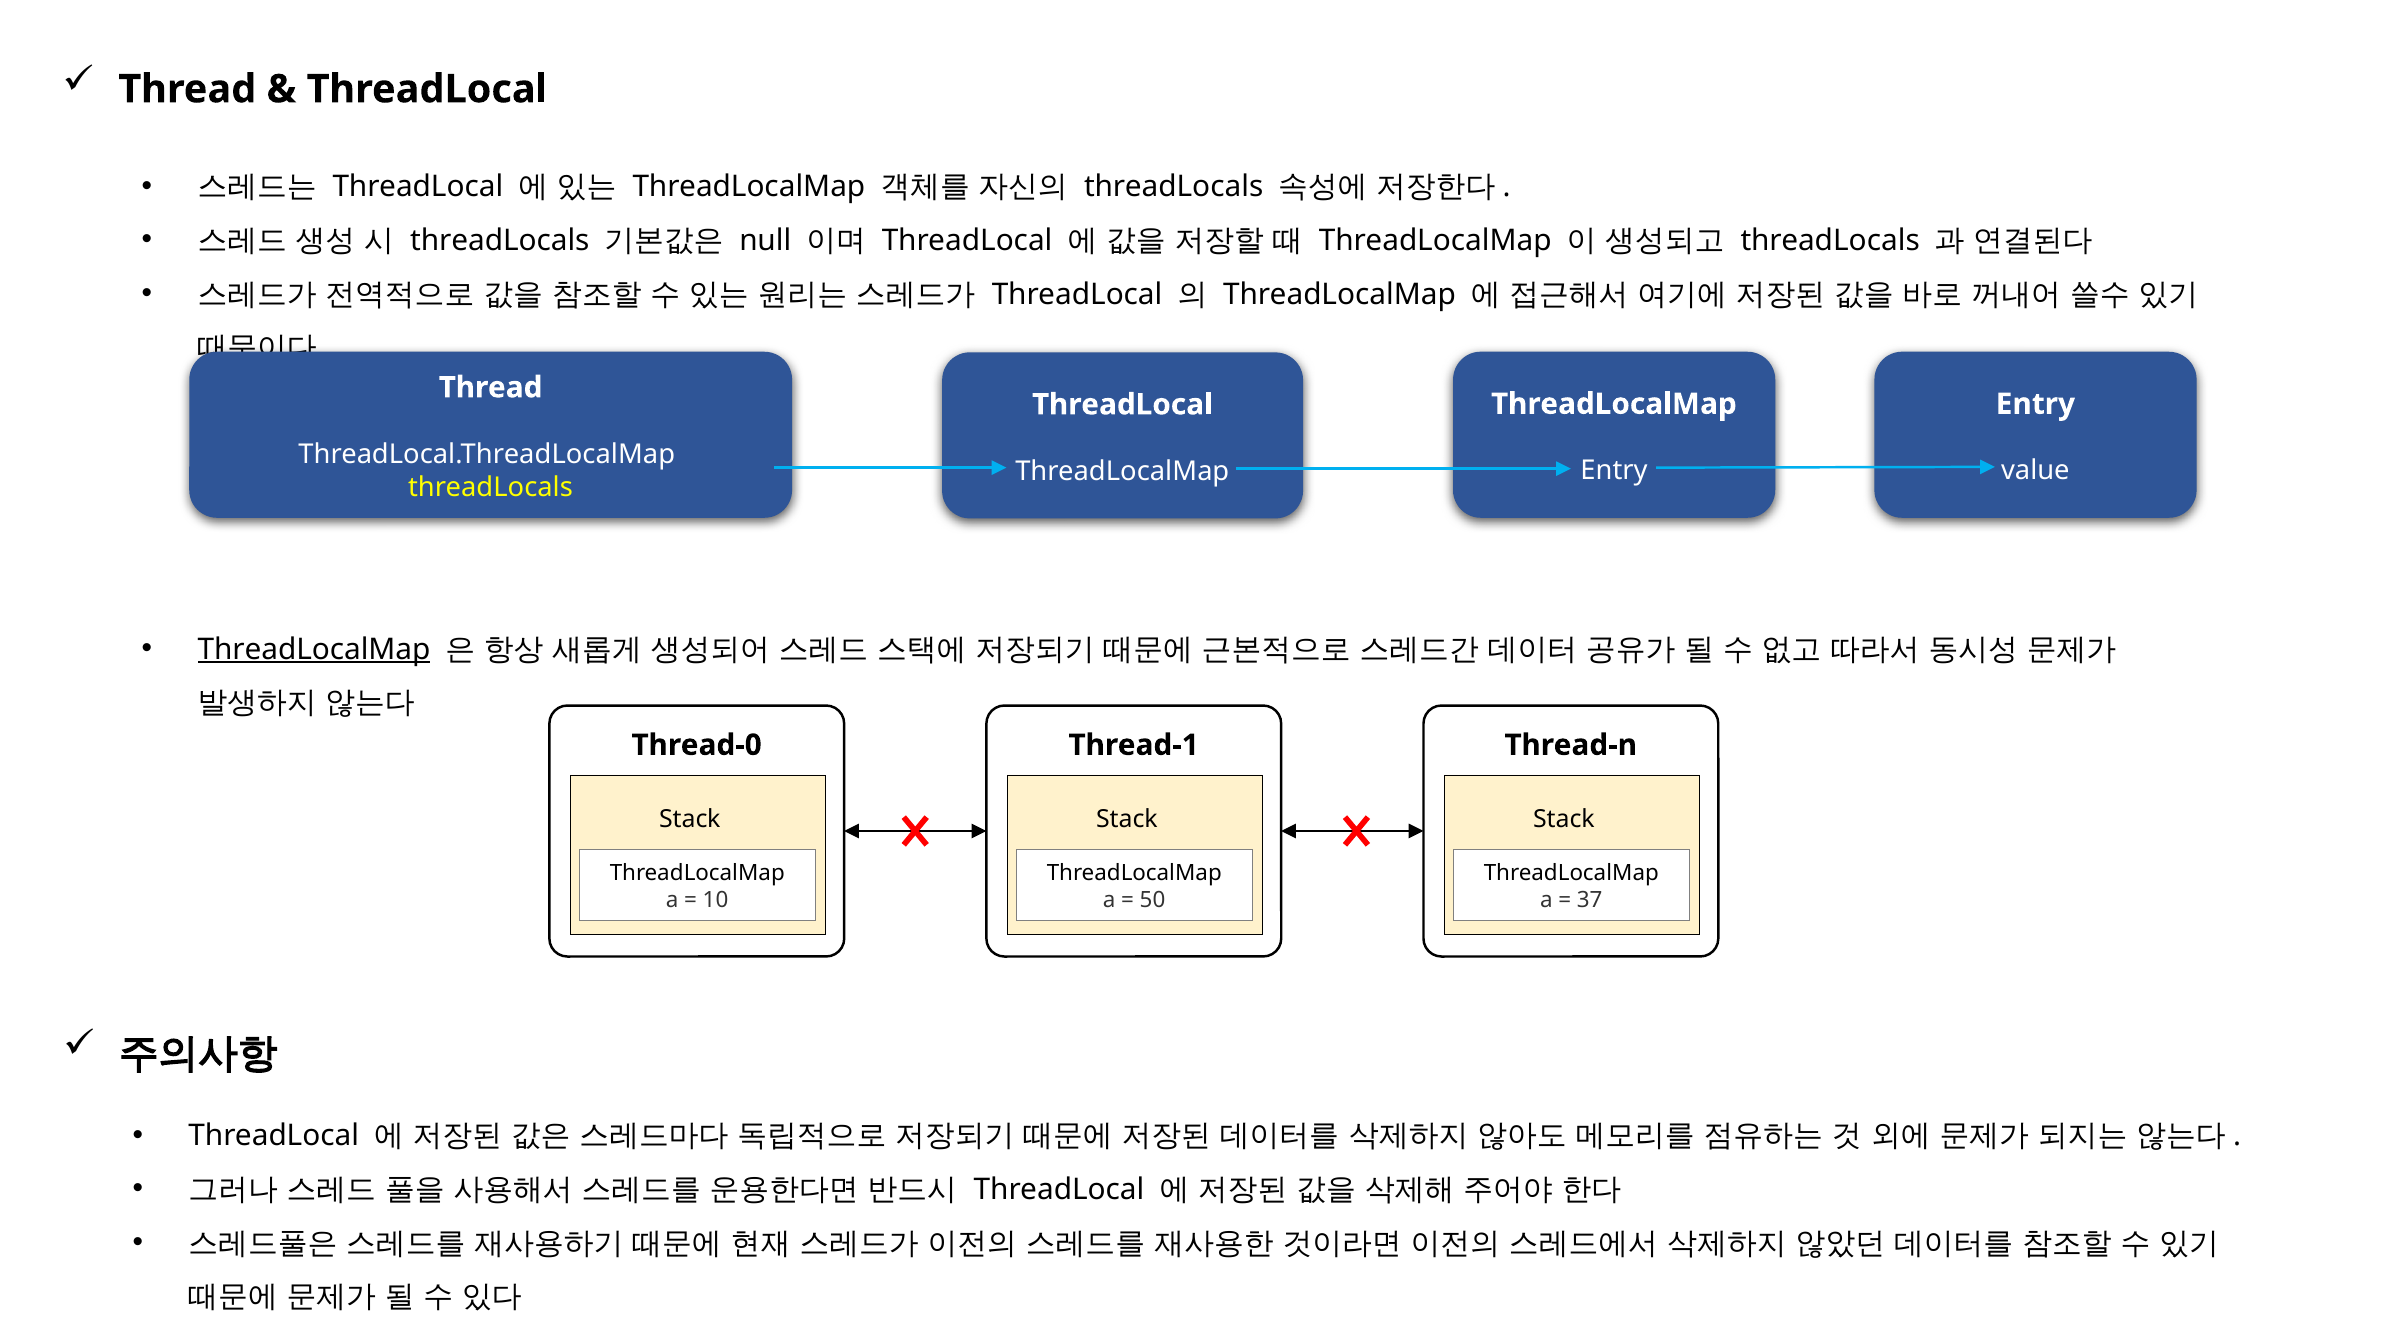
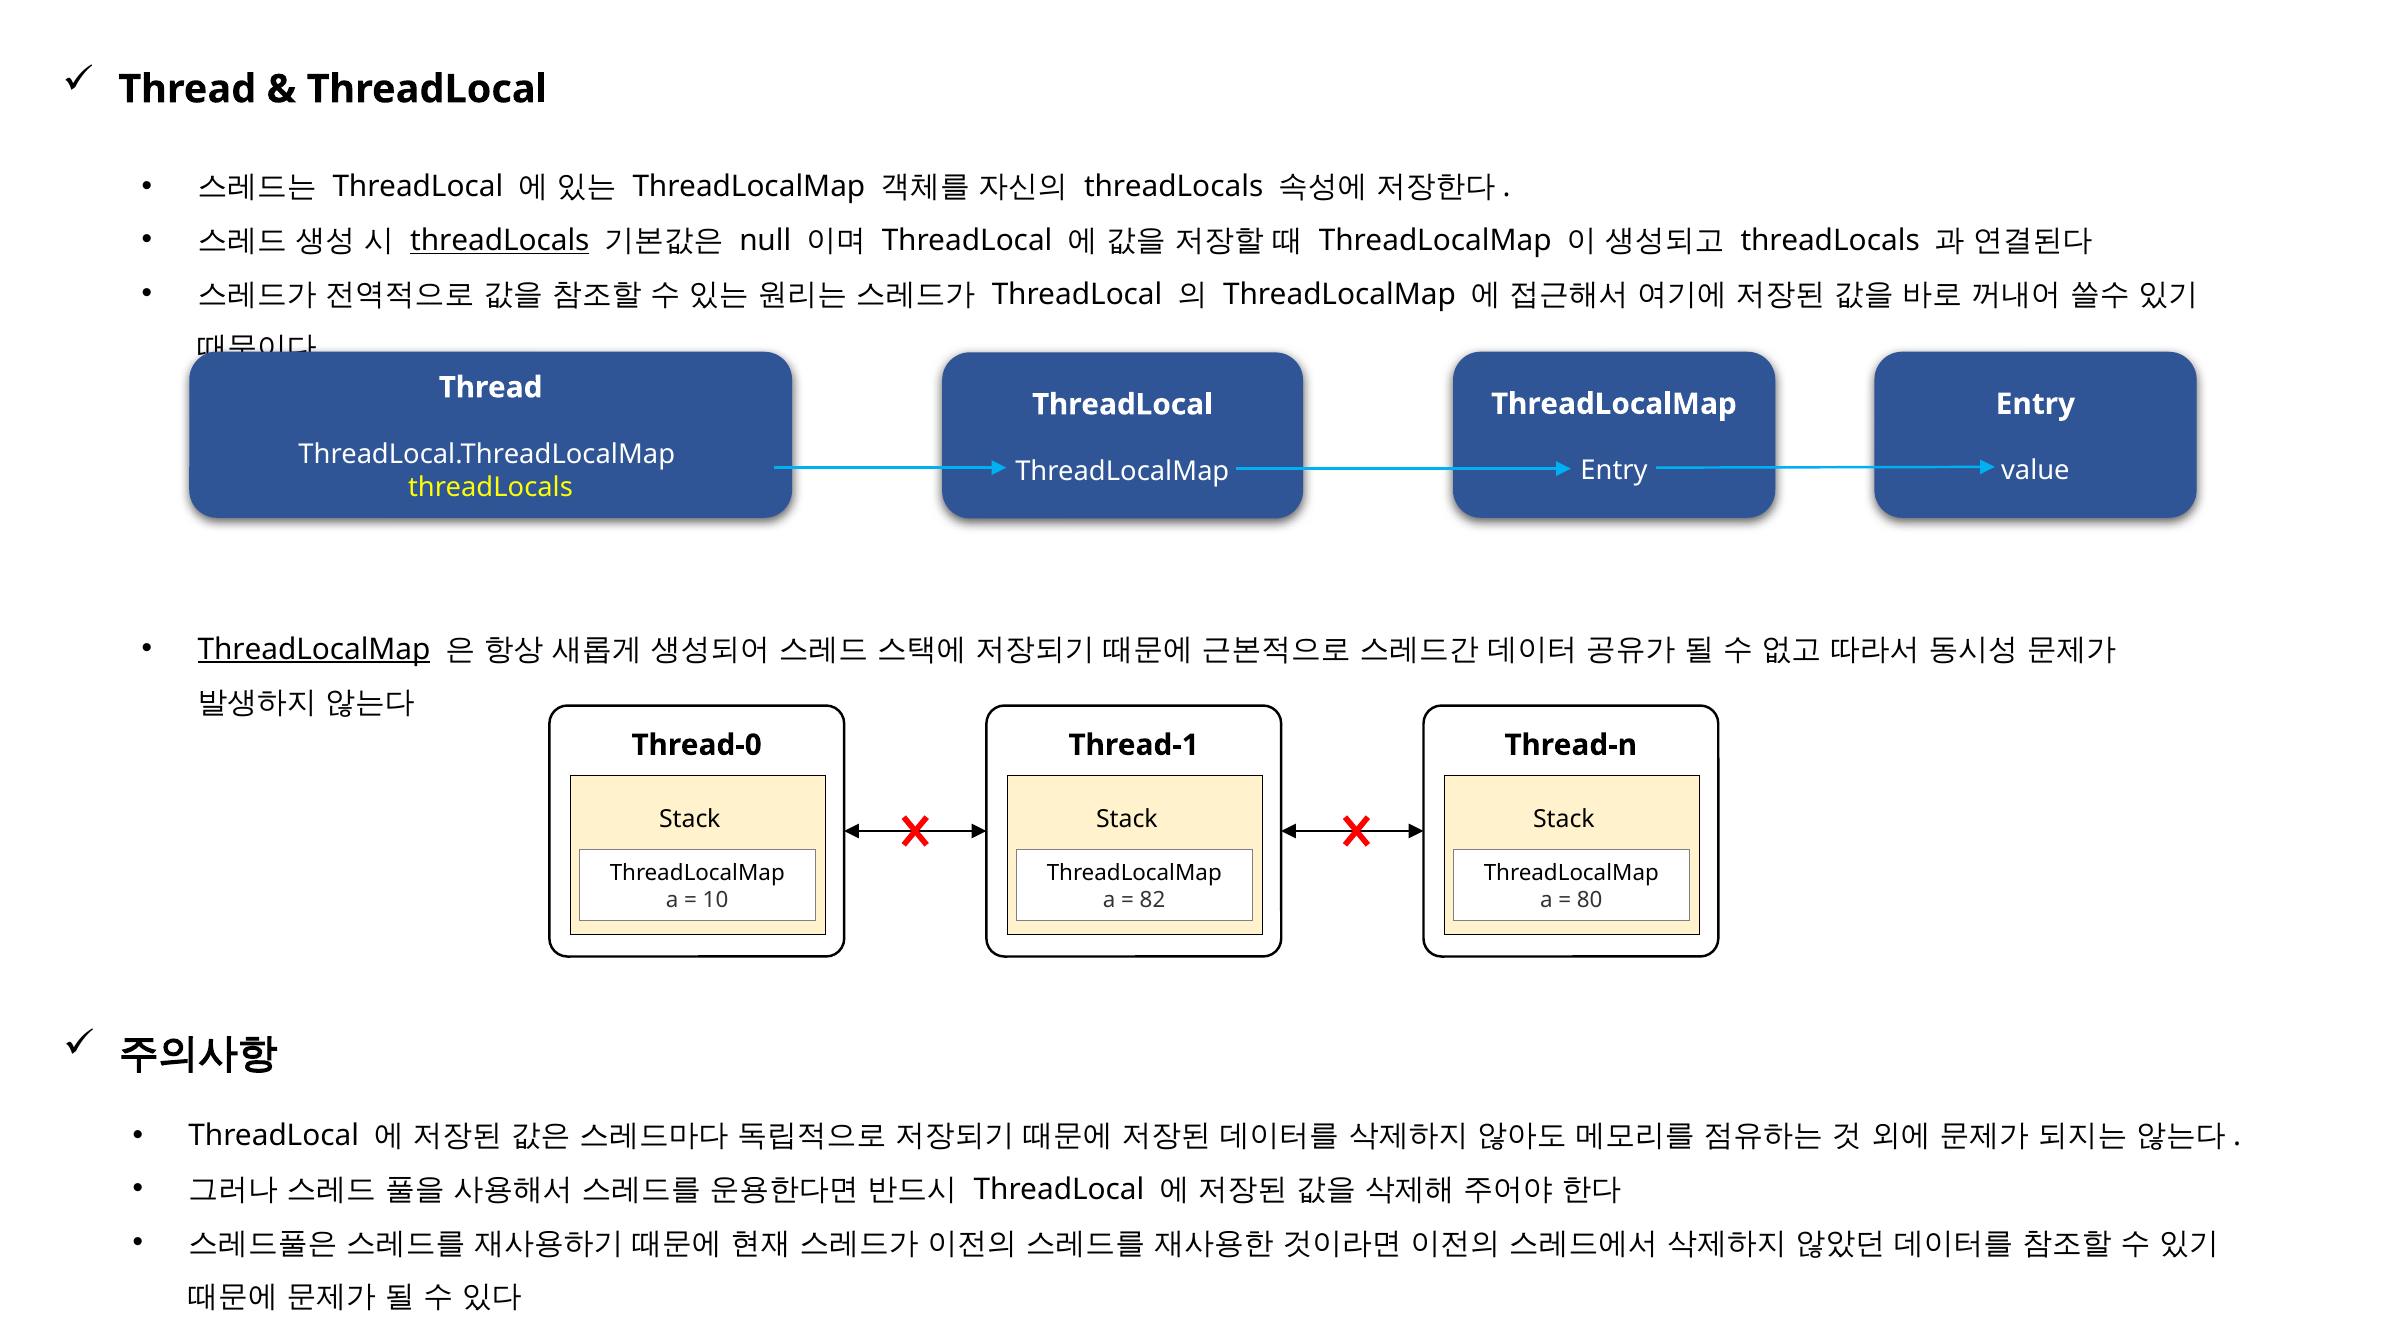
threadLocals at (500, 241) underline: none -> present
50: 50 -> 82
37: 37 -> 80
